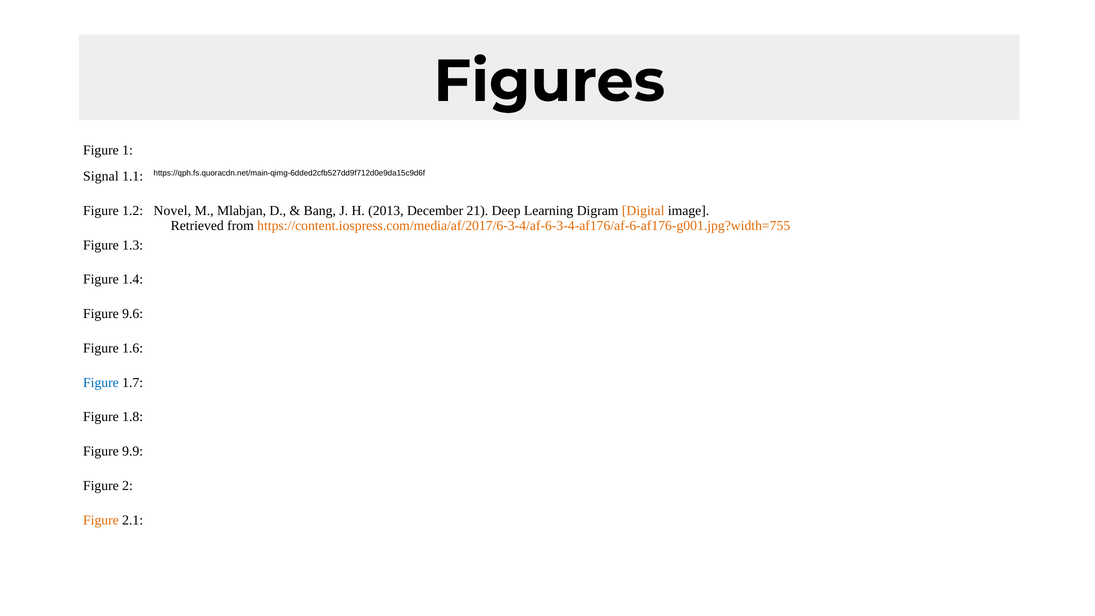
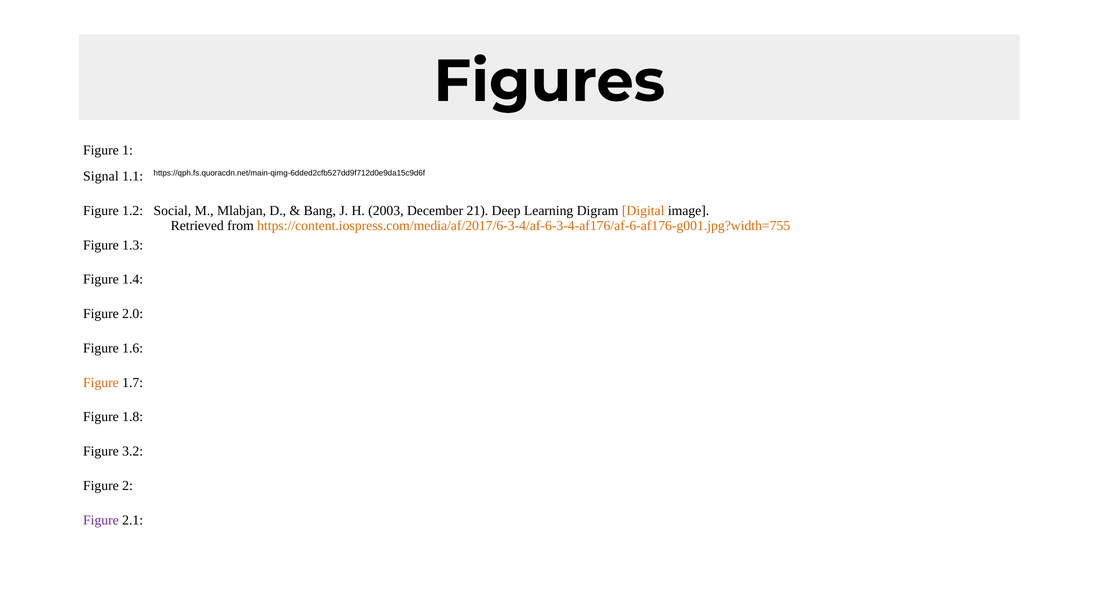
Novel: Novel -> Social
2013: 2013 -> 2003
9.6: 9.6 -> 2.0
Figure at (101, 383) colour: blue -> orange
9.9: 9.9 -> 3.2
Figure at (101, 520) colour: orange -> purple
